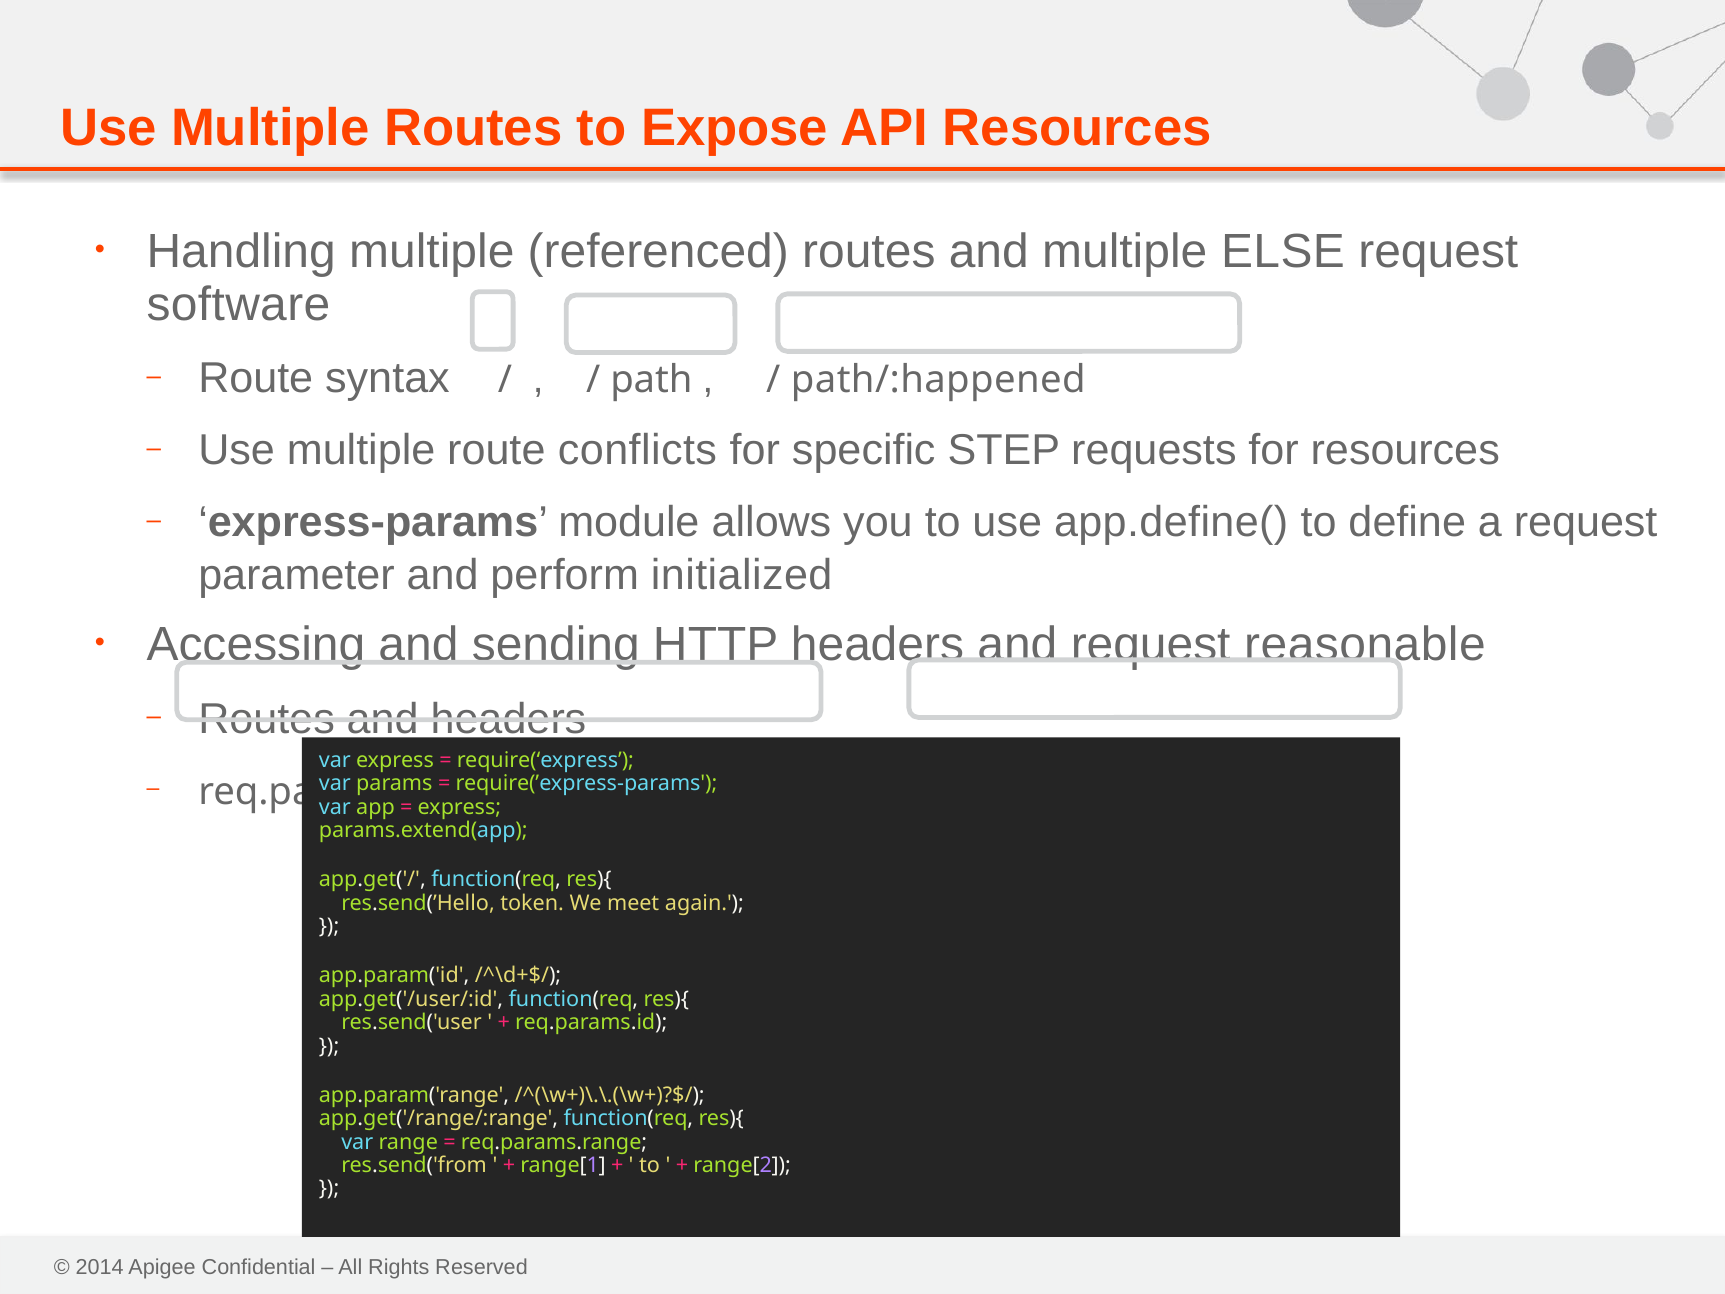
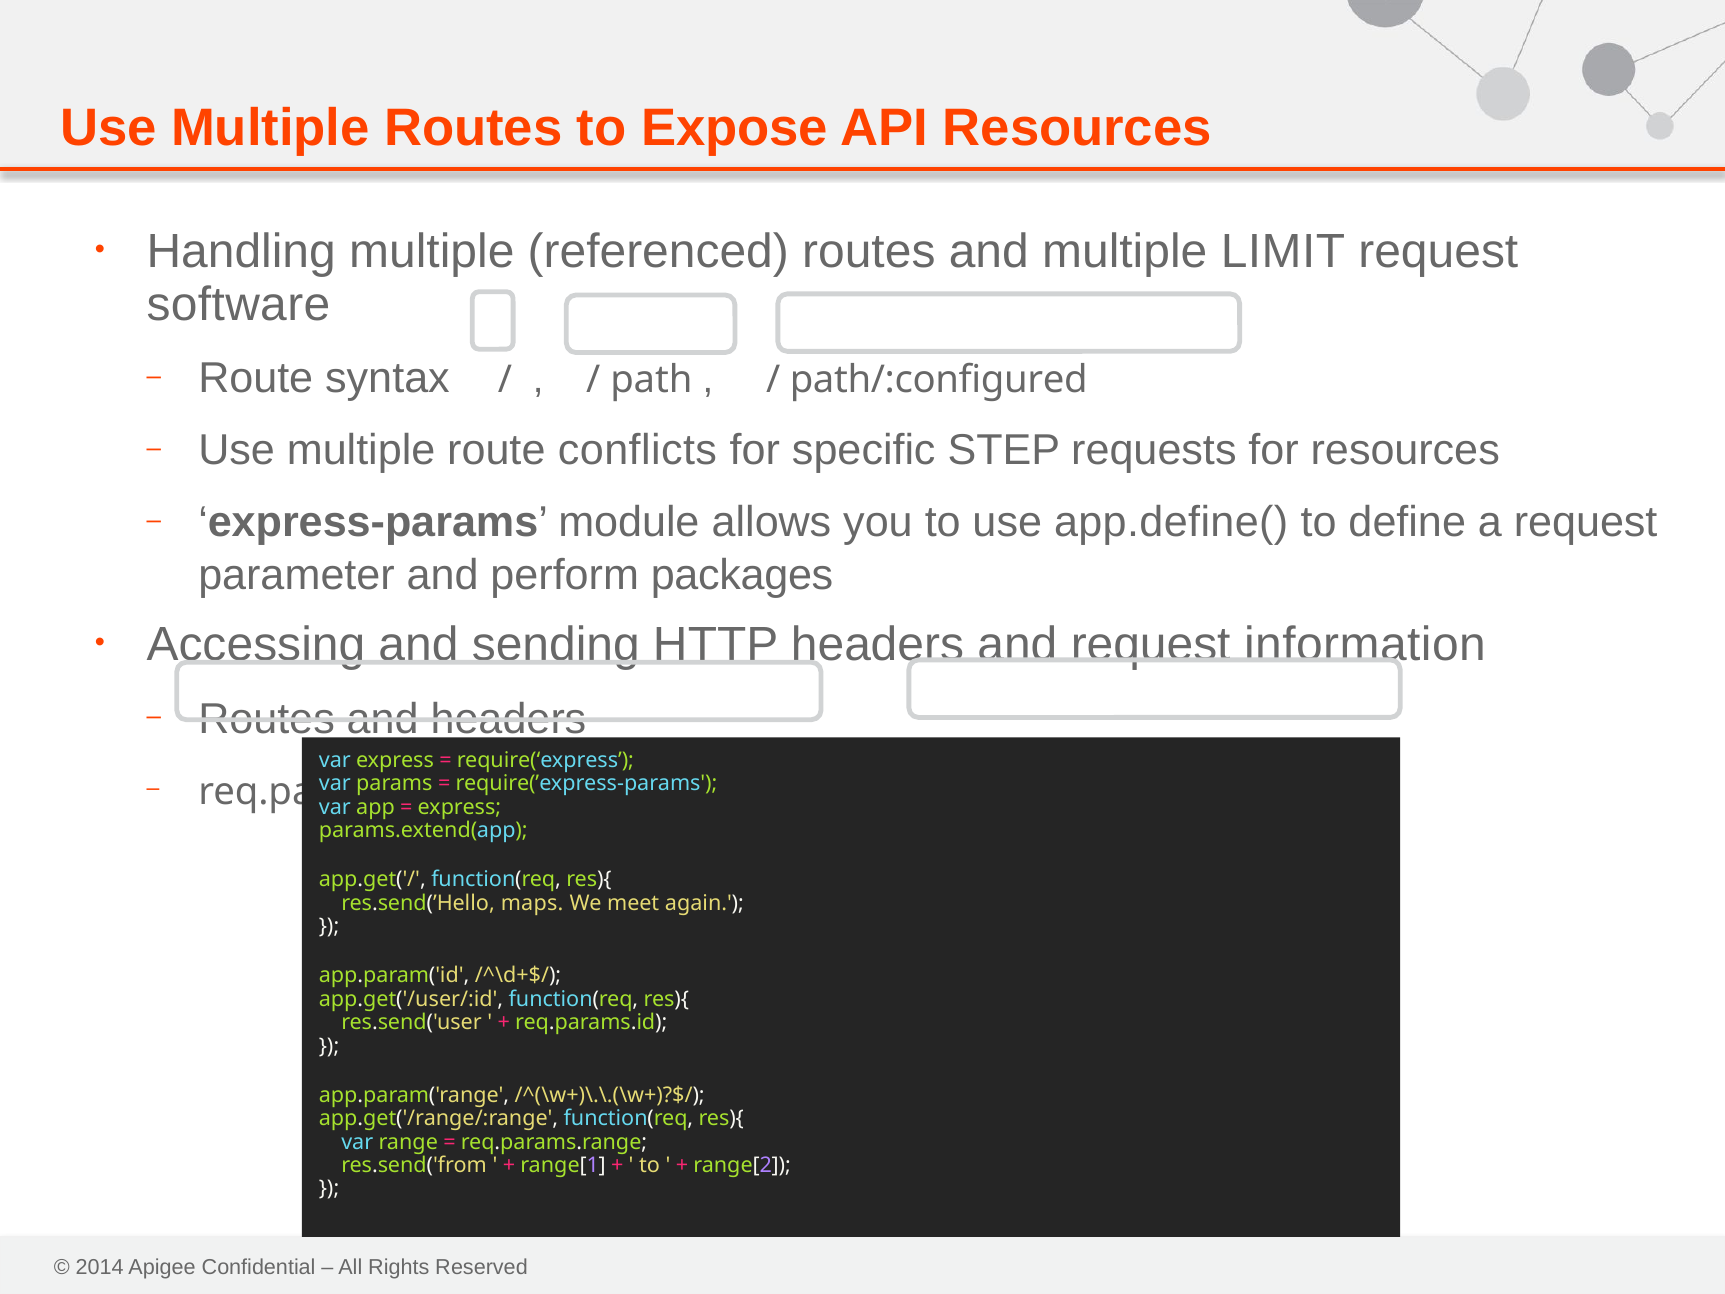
ELSE: ELSE -> LIMIT
path/:happened: path/:happened -> path/:configured
initialized: initialized -> packages
reasonable: reasonable -> information
token: token -> maps
